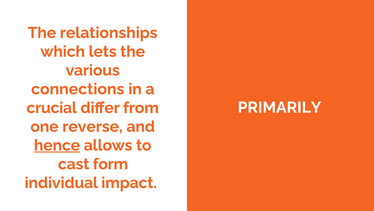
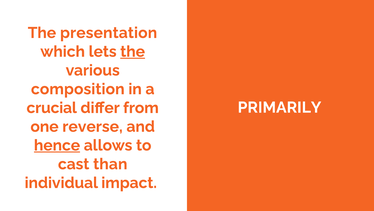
relationships: relationships -> presentation
the at (133, 51) underline: none -> present
connections: connections -> composition
form: form -> than
